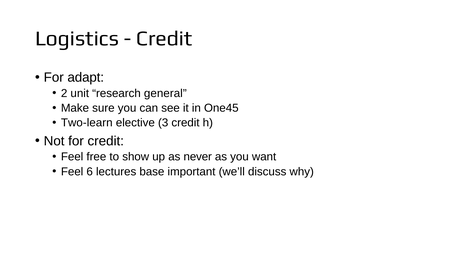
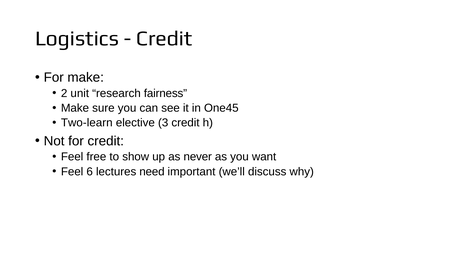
For adapt: adapt -> make
general: general -> fairness
base: base -> need
